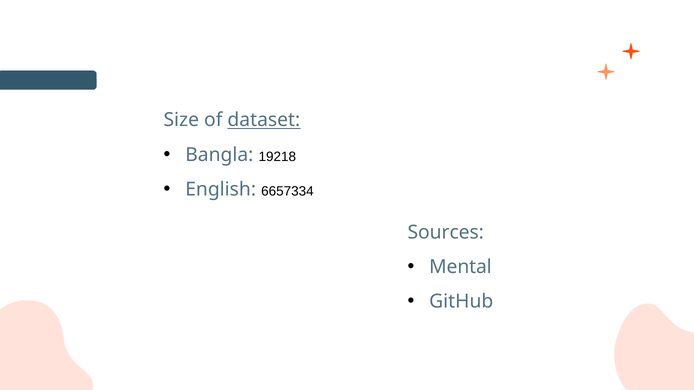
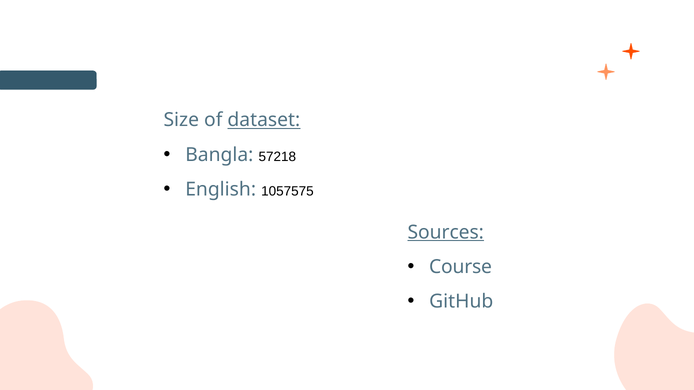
19218: 19218 -> 57218
6657334: 6657334 -> 1057575
Sources underline: none -> present
Mental: Mental -> Course
